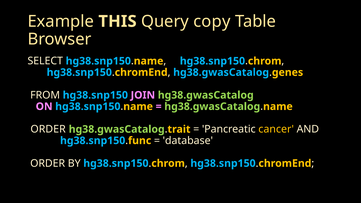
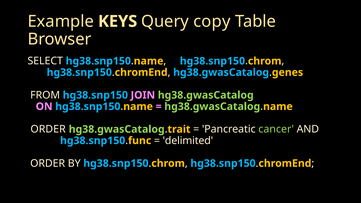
THIS: THIS -> KEYS
cancer colour: yellow -> light green
database: database -> delimited
